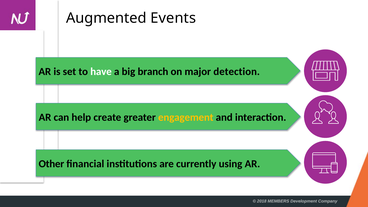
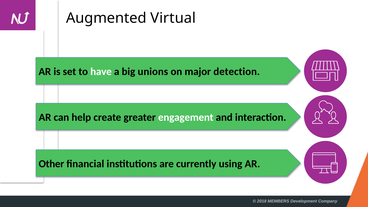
Events: Events -> Virtual
branch: branch -> unions
engagement colour: yellow -> white
